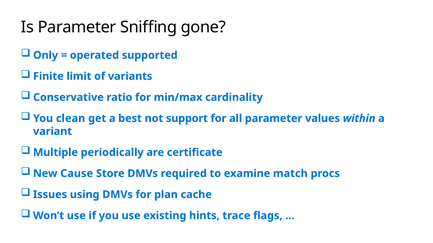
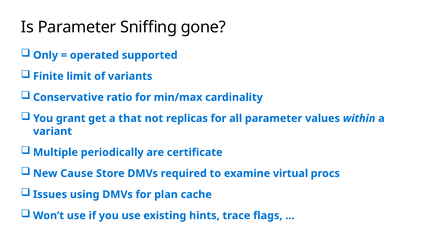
clean: clean -> grant
best: best -> that
support: support -> replicas
match: match -> virtual
